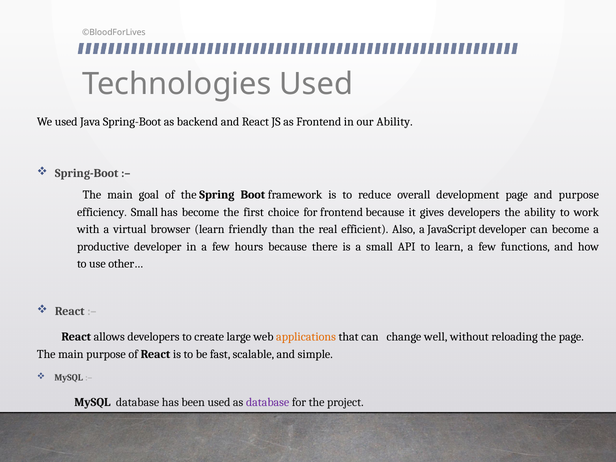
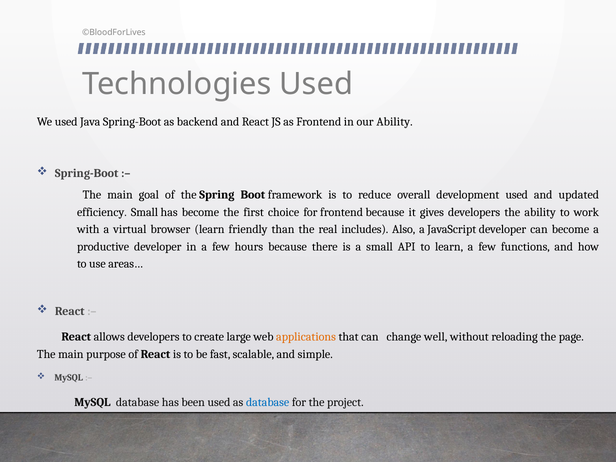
development page: page -> used
and purpose: purpose -> updated
efficient: efficient -> includes
other…: other… -> areas…
database at (268, 402) colour: purple -> blue
